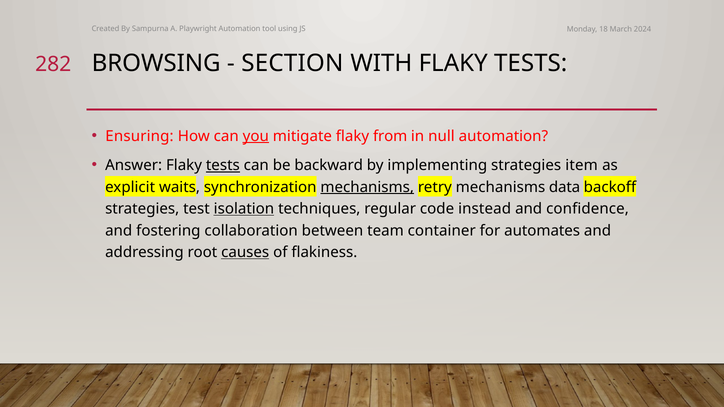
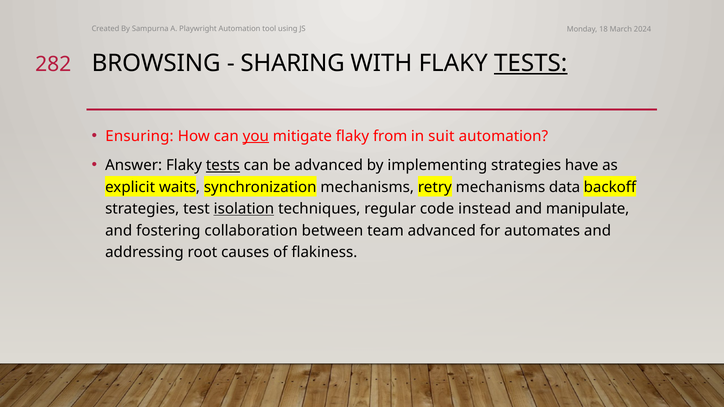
SECTION: SECTION -> SHARING
TESTS at (531, 63) underline: none -> present
null: null -> suit
be backward: backward -> advanced
item: item -> have
mechanisms at (367, 187) underline: present -> none
confidence: confidence -> manipulate
team container: container -> advanced
causes underline: present -> none
